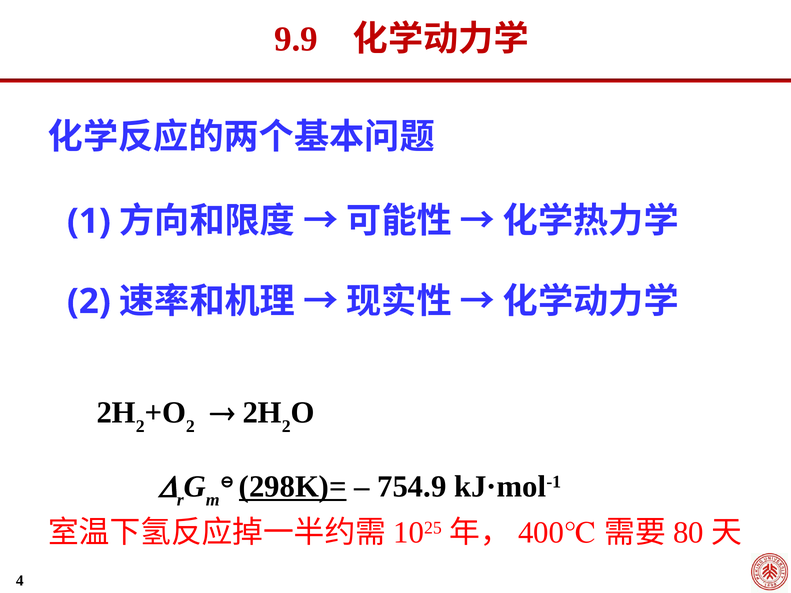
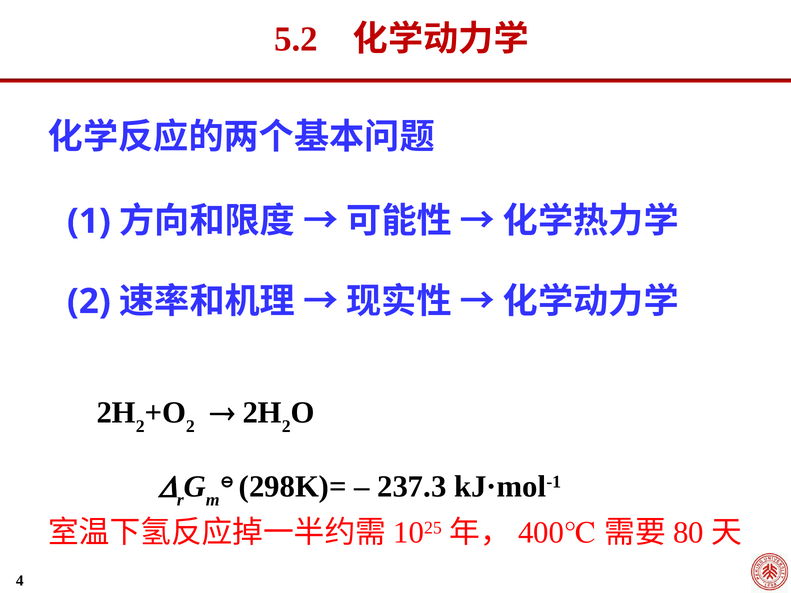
9.9: 9.9 -> 5.2
298K)= underline: present -> none
754.9: 754.9 -> 237.3
